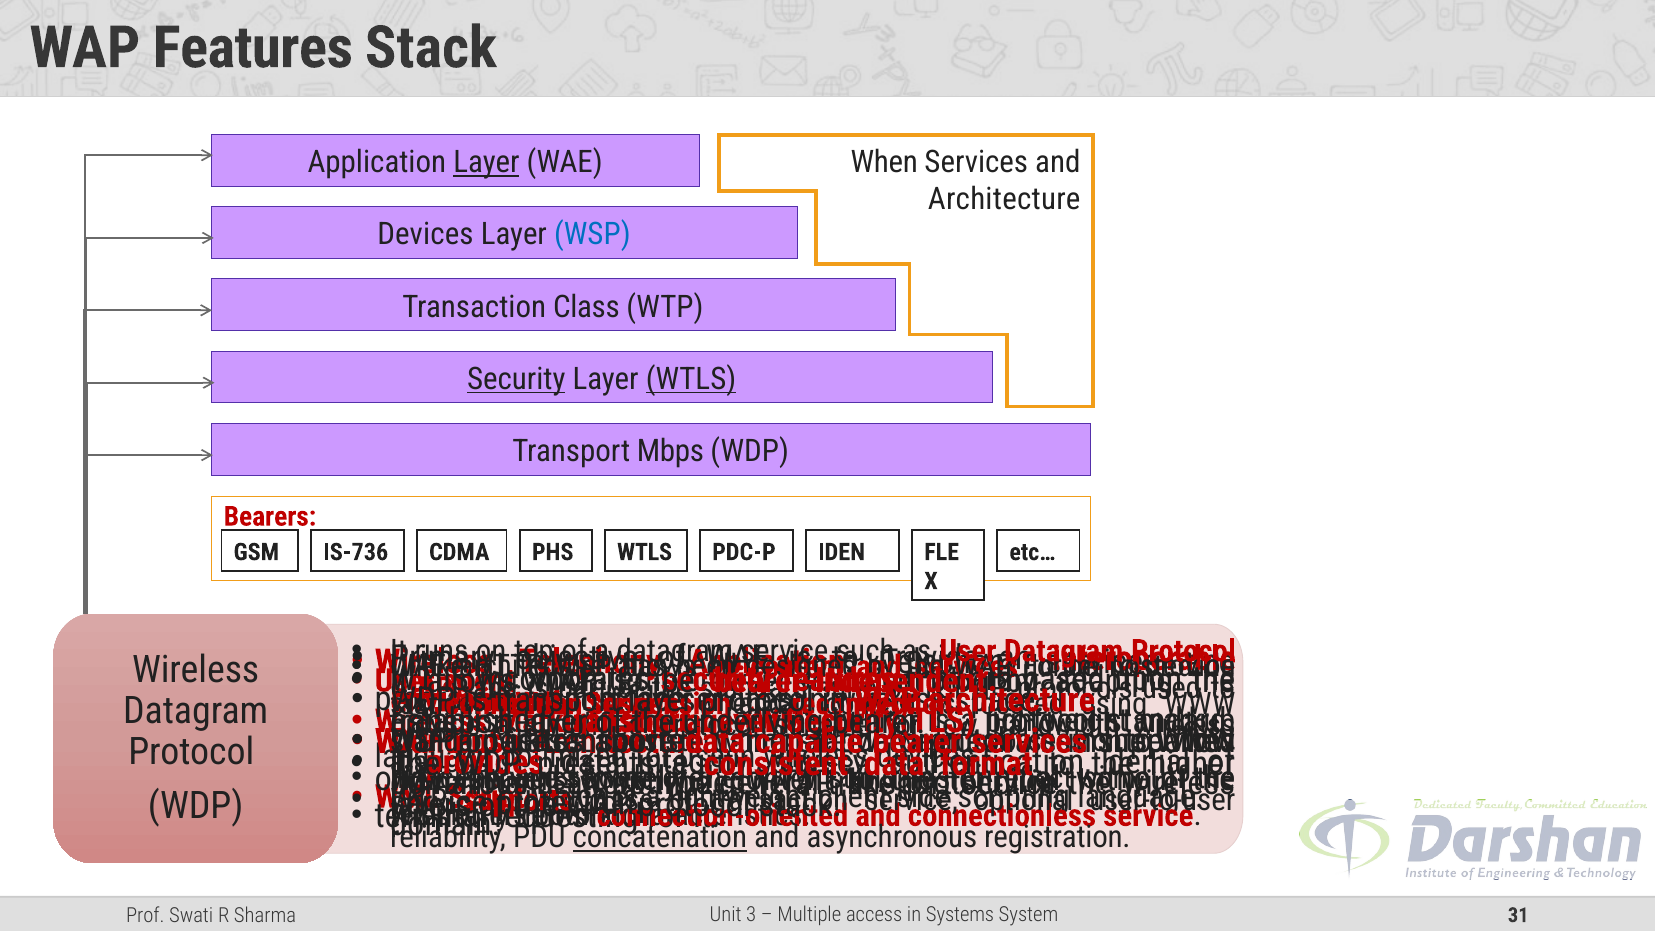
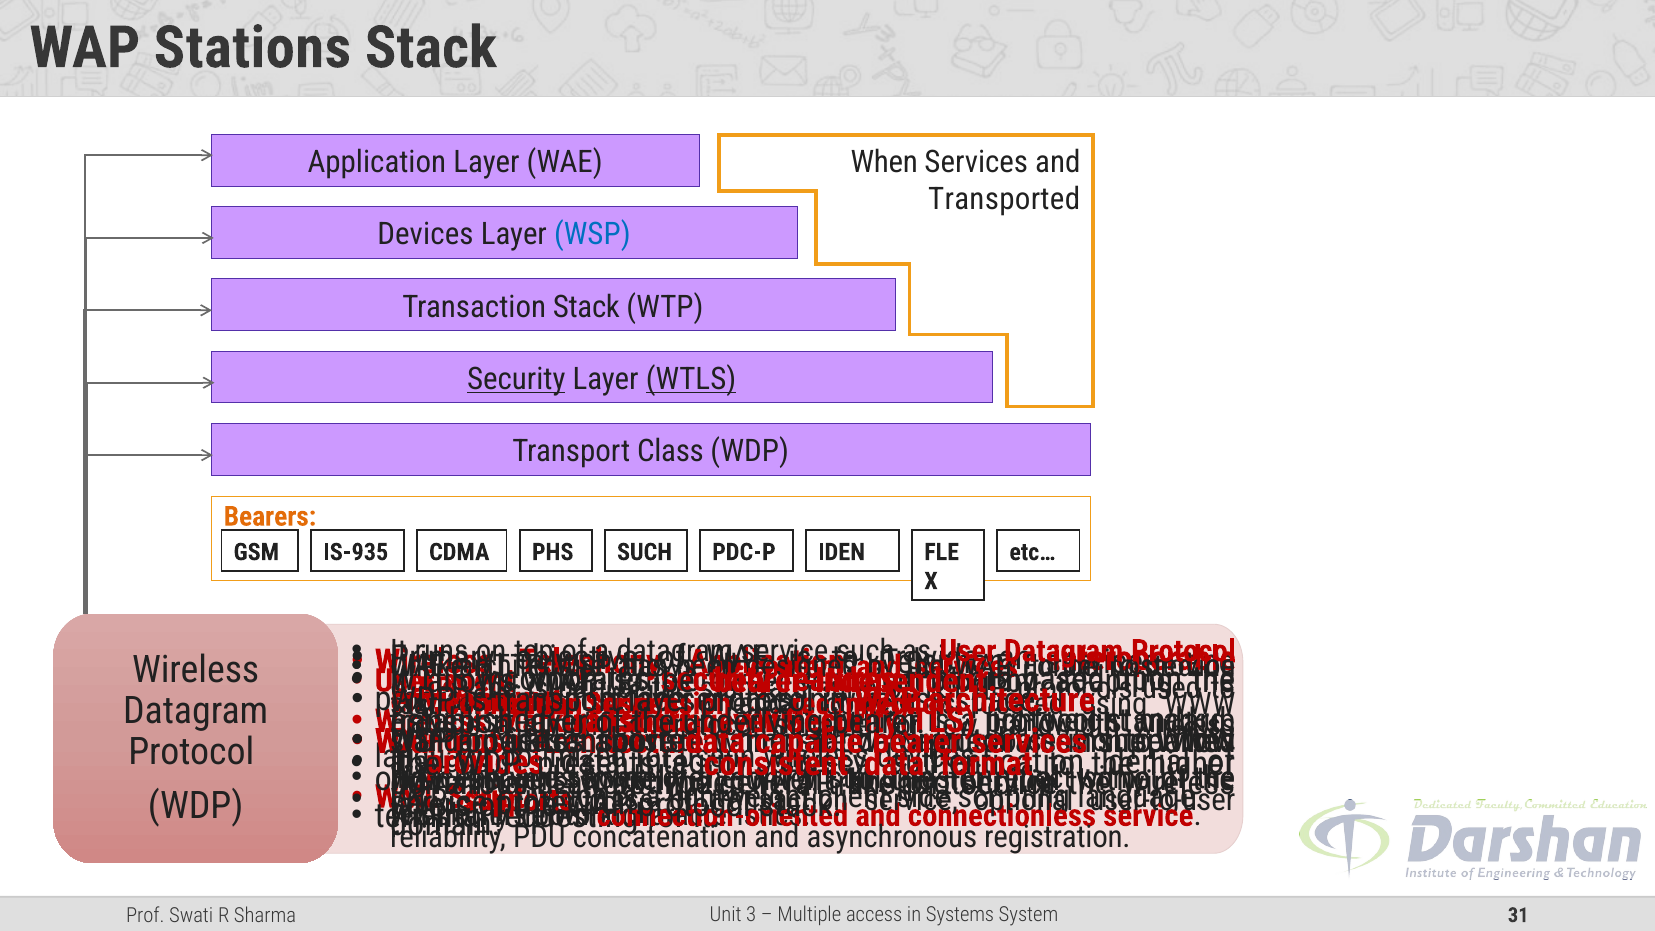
WAP Features: Features -> Stations
Layer at (486, 162) underline: present -> none
Architecture at (1004, 199): Architecture -> Transported
Transaction Class: Class -> Stack
Transport Mbps: Mbps -> Class
Bearers colour: red -> orange
IS-736: IS-736 -> IS-935
PHS WTLS: WTLS -> SUCH
concatenation underline: present -> none
